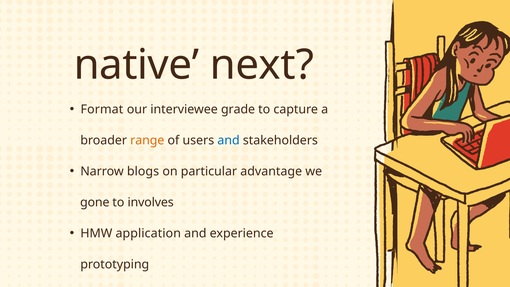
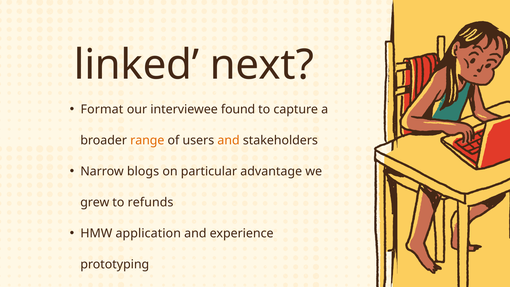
native: native -> linked
grade: grade -> found
and at (229, 140) colour: blue -> orange
gone: gone -> grew
involves: involves -> refunds
